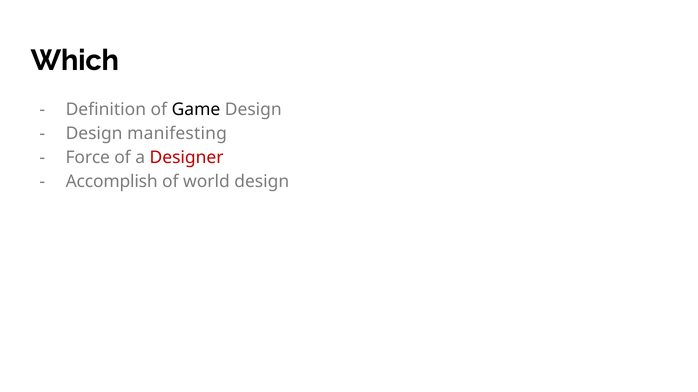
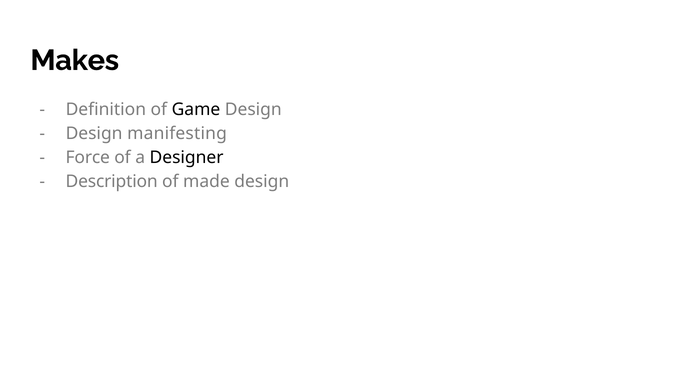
Which: Which -> Makes
Designer colour: red -> black
Accomplish: Accomplish -> Description
world: world -> made
